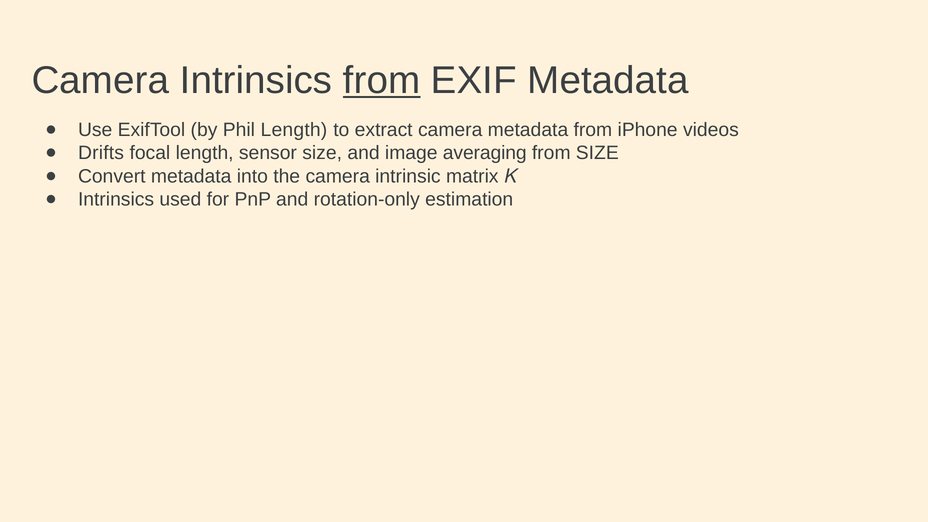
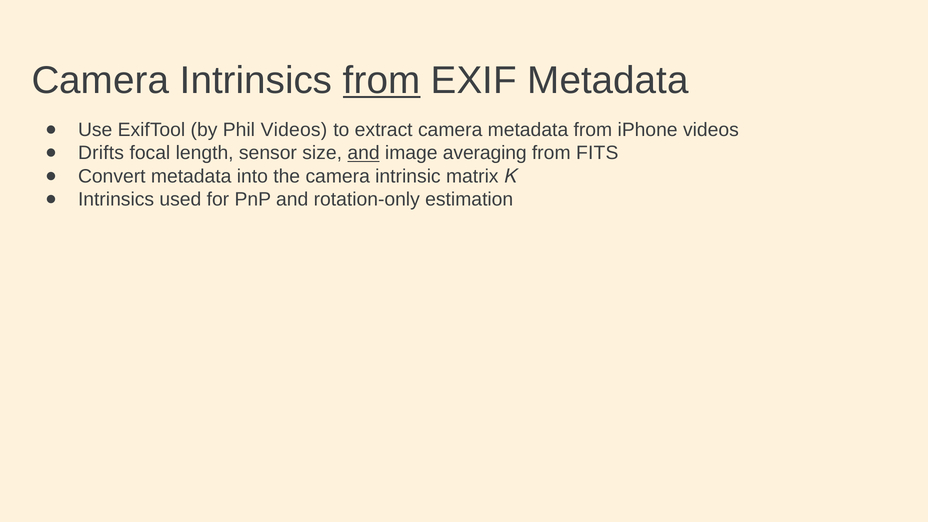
Phil Length: Length -> Videos
and at (364, 153) underline: none -> present
from SIZE: SIZE -> FITS
